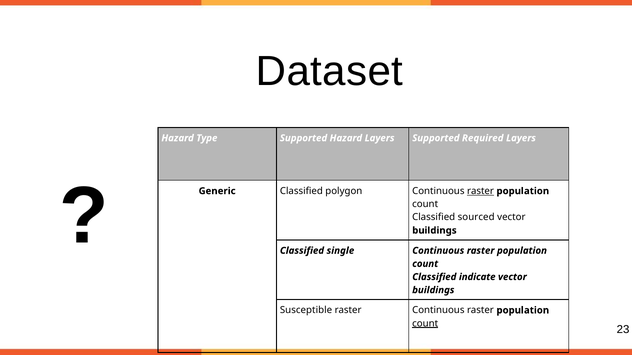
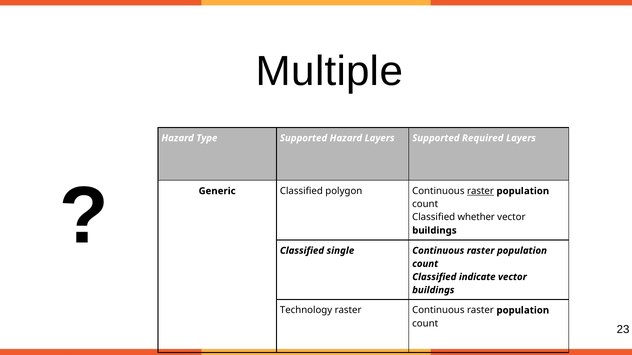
Dataset: Dataset -> Multiple
sourced: sourced -> whether
Susceptible: Susceptible -> Technology
count at (425, 324) underline: present -> none
